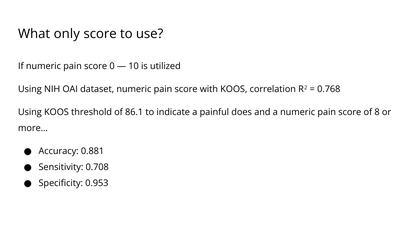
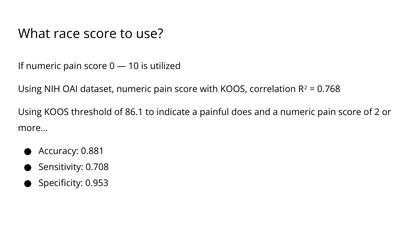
only: only -> race
8: 8 -> 2
